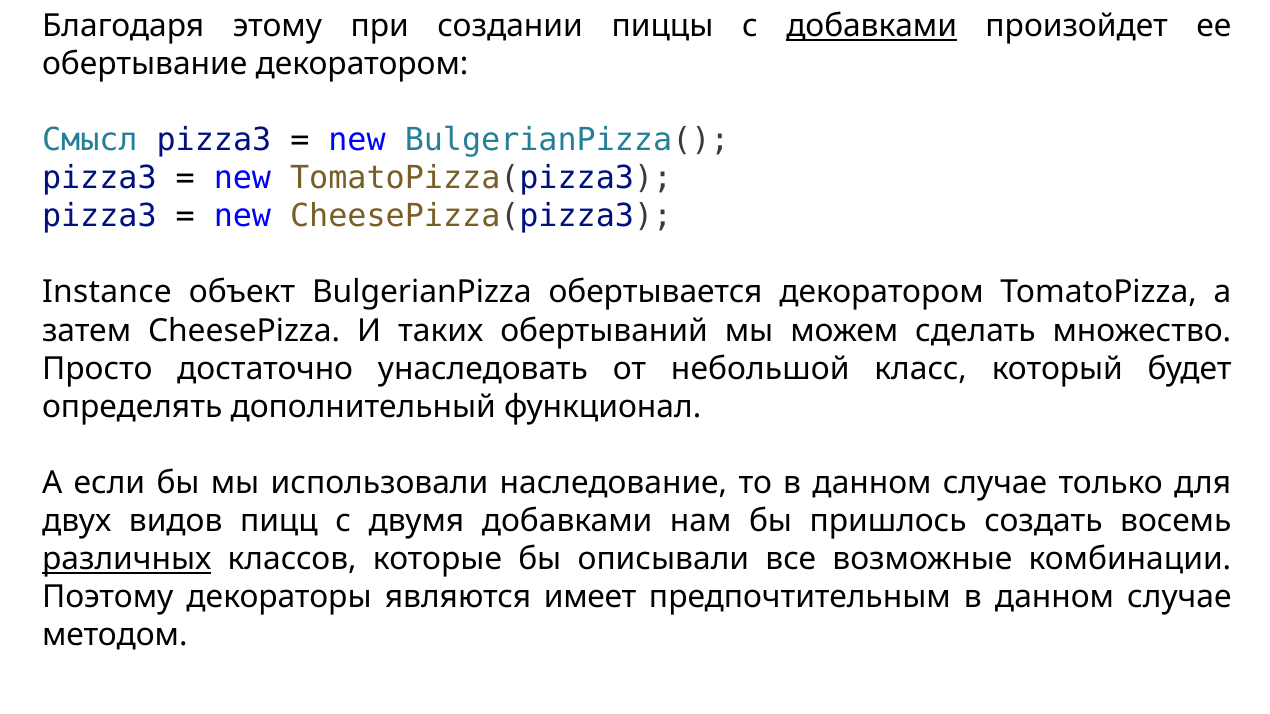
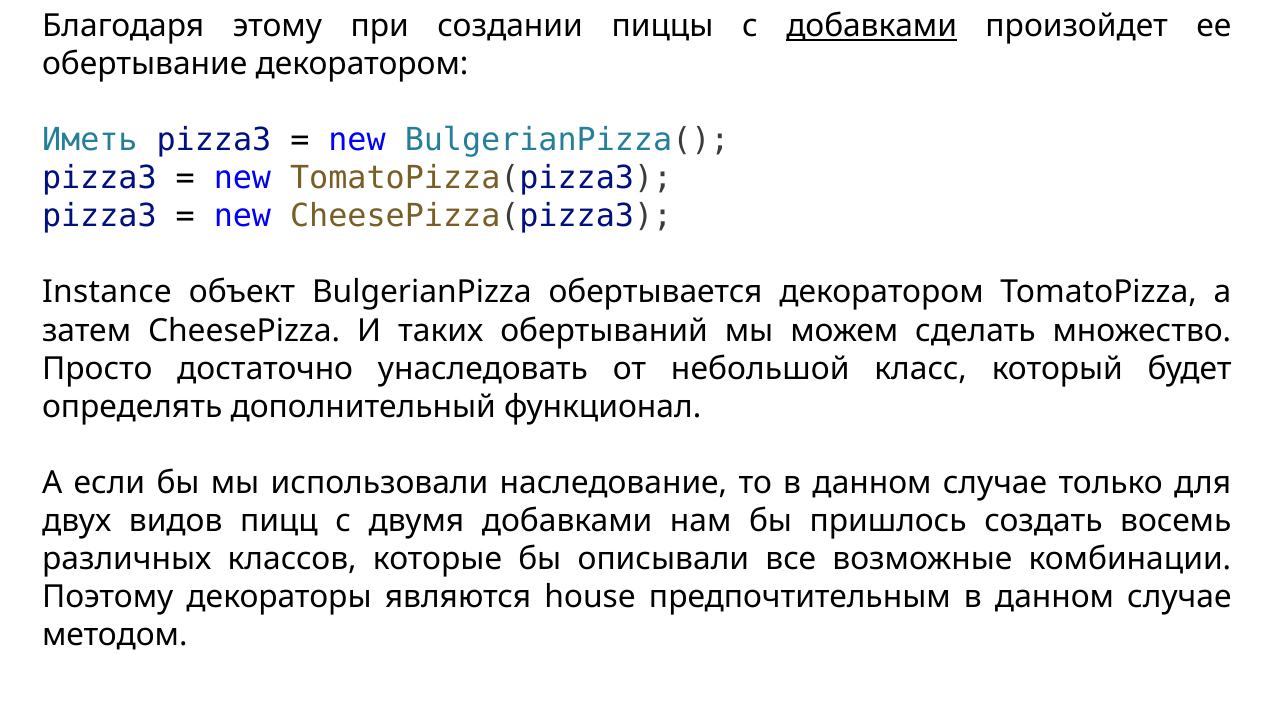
Смысл: Смысл -> Иметь
различных underline: present -> none
имеет: имеет -> house
